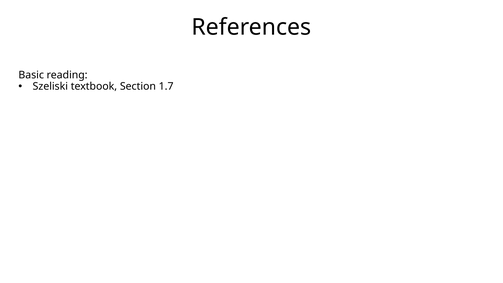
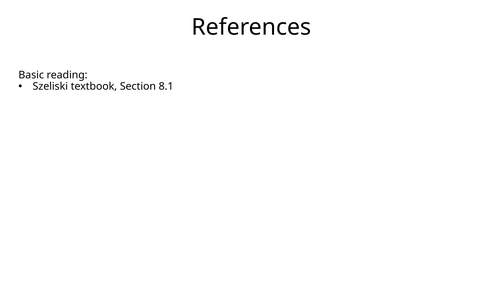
1.7: 1.7 -> 8.1
